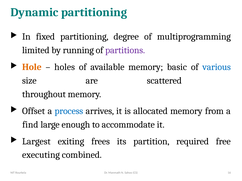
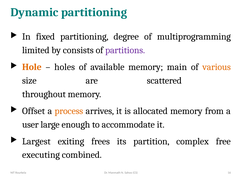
running: running -> consists
basic: basic -> main
various colour: blue -> orange
process colour: blue -> orange
find: find -> user
required: required -> complex
